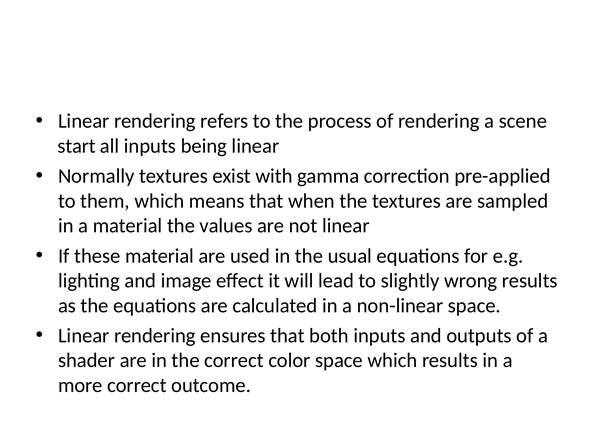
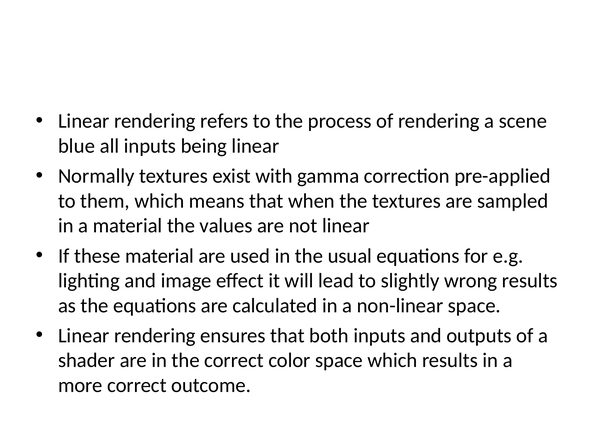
start: start -> blue
